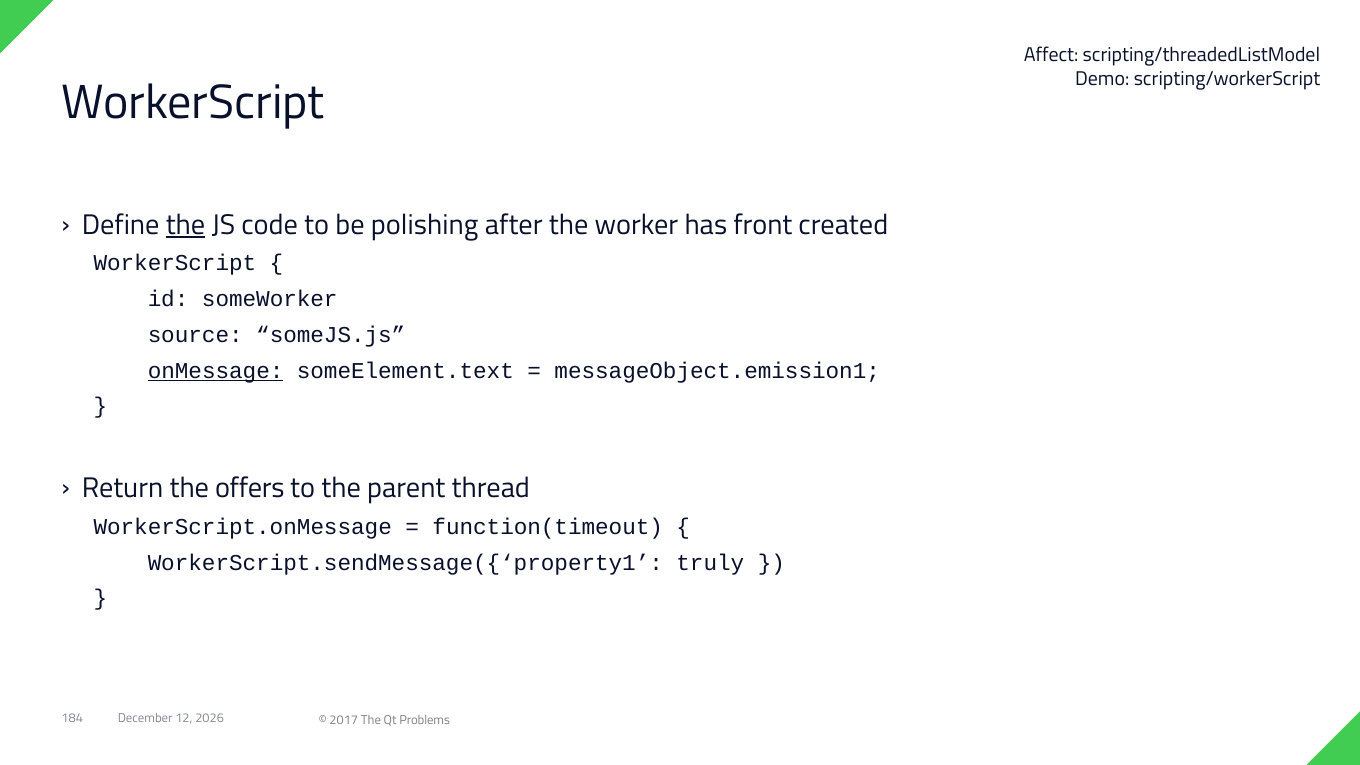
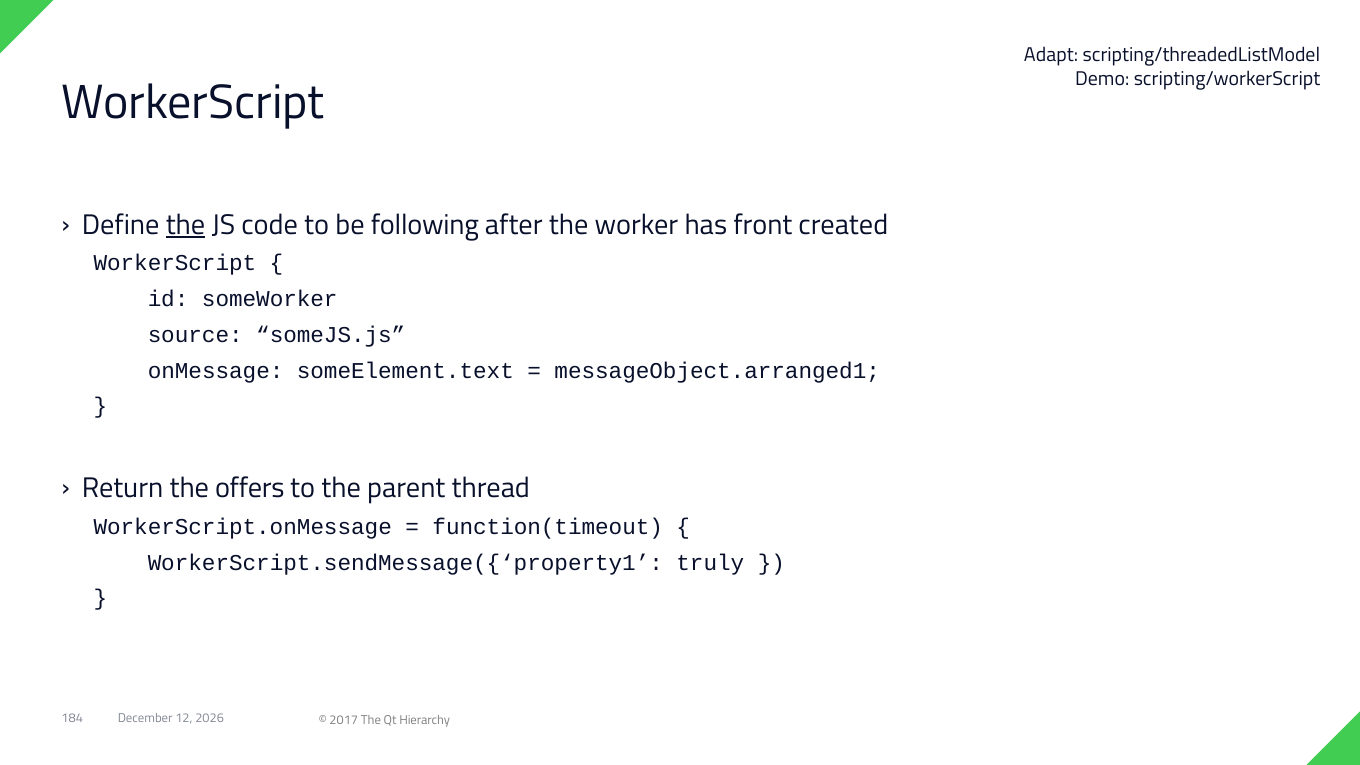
Affect: Affect -> Adapt
polishing: polishing -> following
onMessage underline: present -> none
messageObject.emission1: messageObject.emission1 -> messageObject.arranged1
Problems: Problems -> Hierarchy
